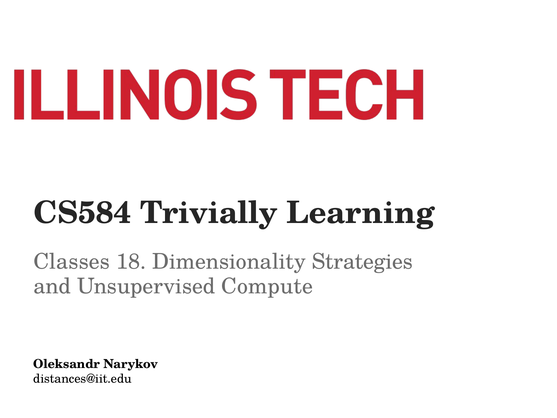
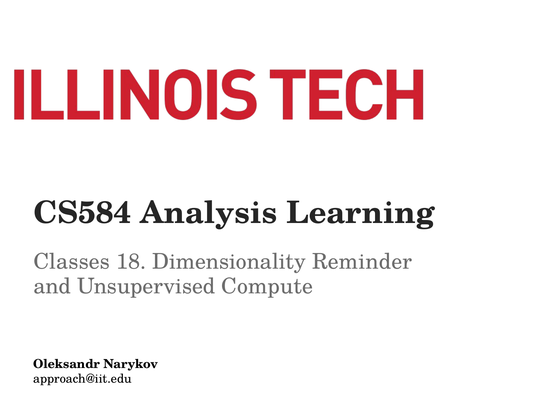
Trivially: Trivially -> Analysis
Strategies: Strategies -> Reminder
distances@iit.edu: distances@iit.edu -> approach@iit.edu
